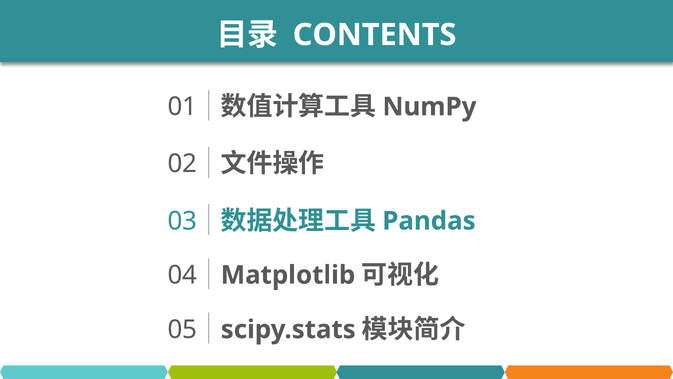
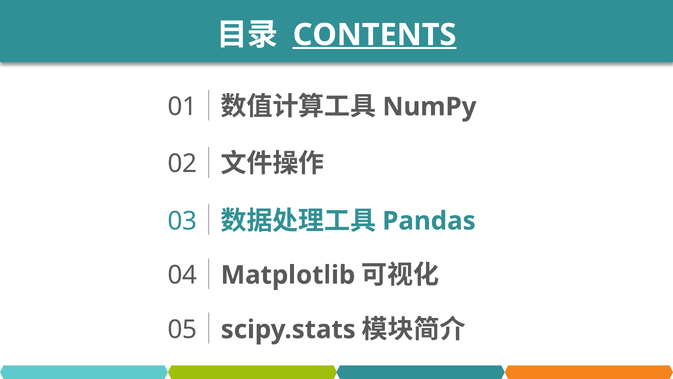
CONTENTS underline: none -> present
